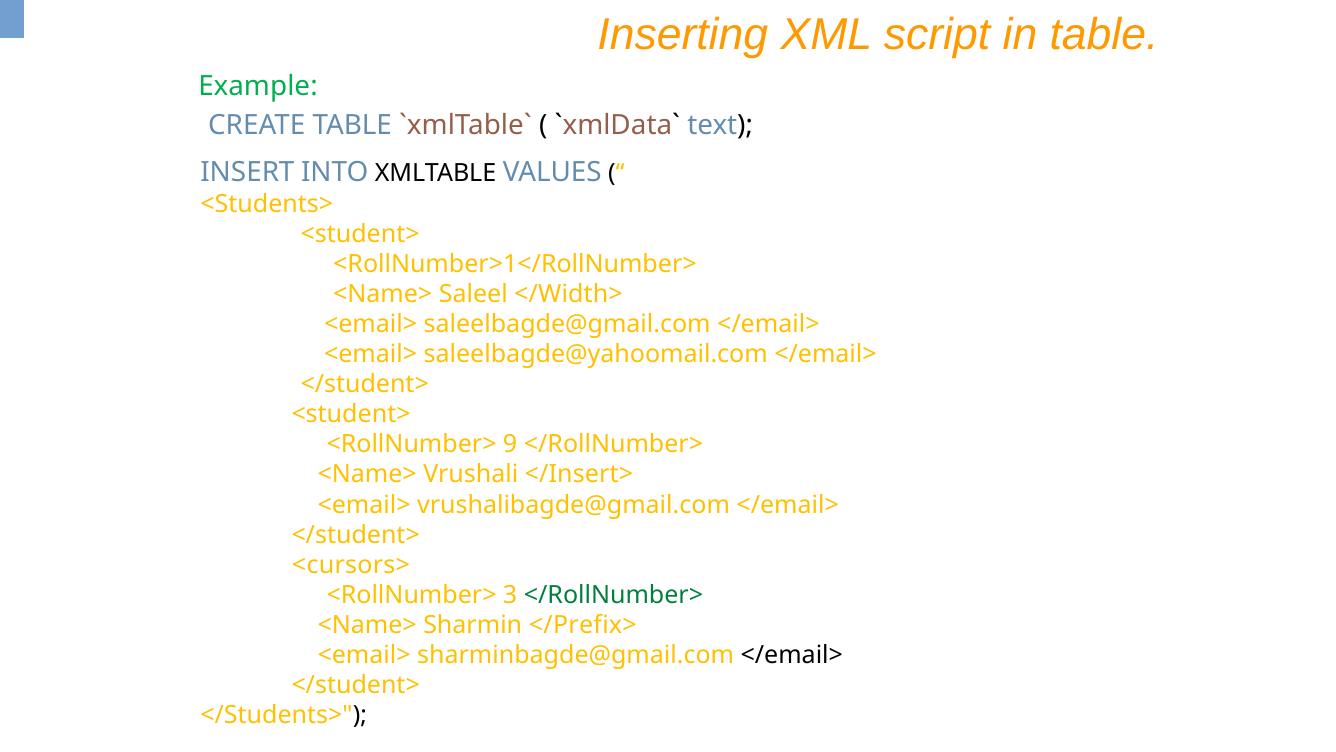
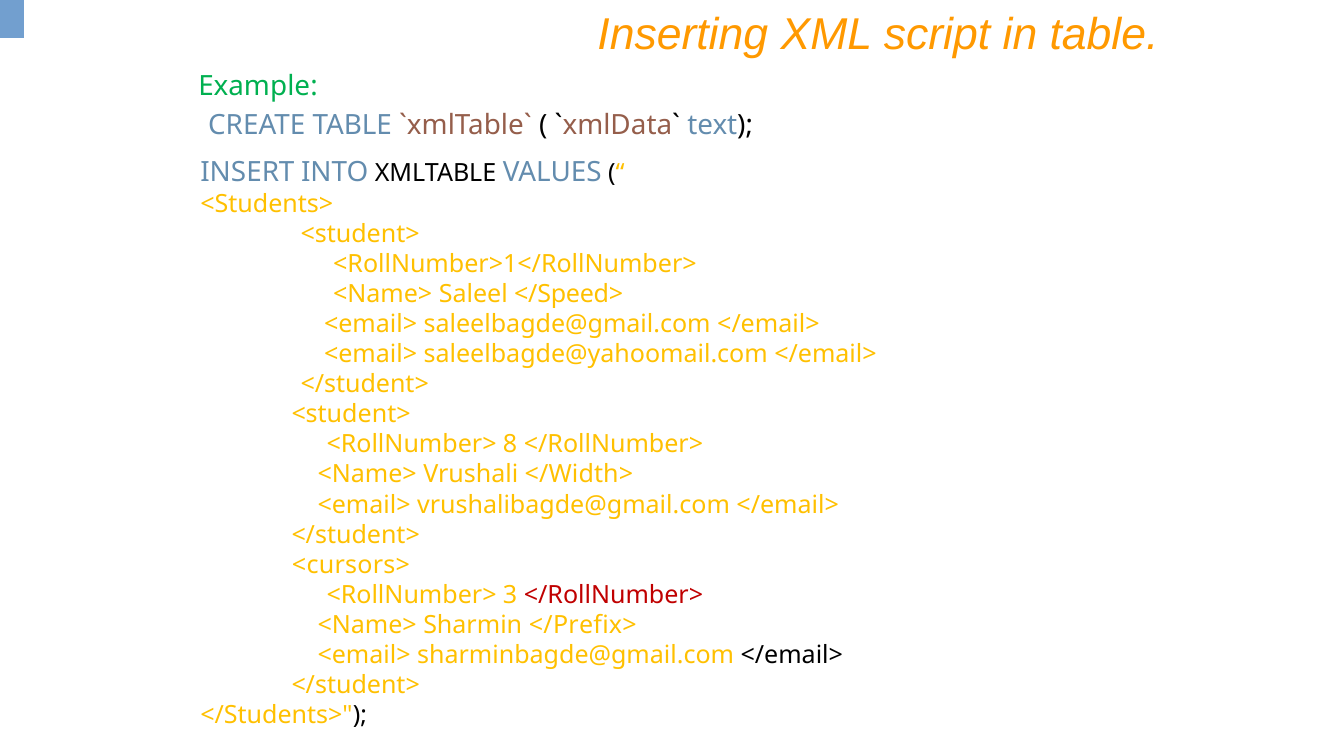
</Width>: </Width> -> </Speed>
9: 9 -> 8
</Insert>: </Insert> -> </Width>
</RollNumber> at (613, 595) colour: green -> red
